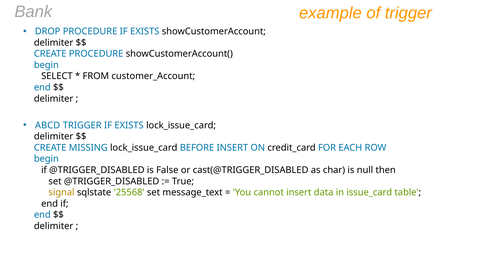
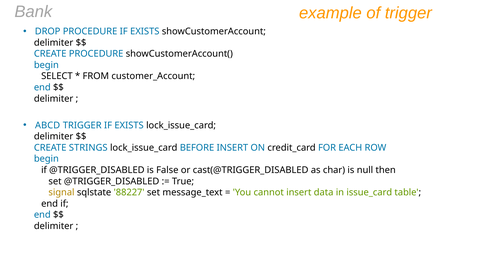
MISSING: MISSING -> STRINGS
25568: 25568 -> 88227
